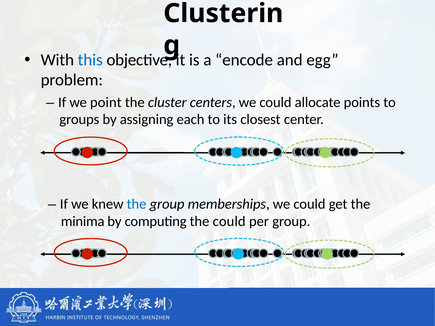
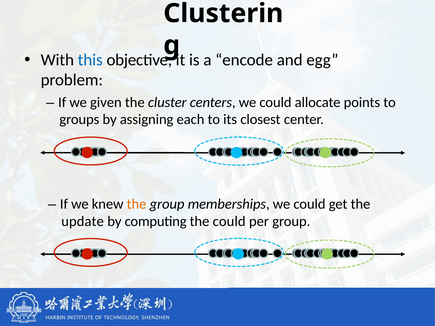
point: point -> given
the at (137, 204) colour: blue -> orange
minima: minima -> update
